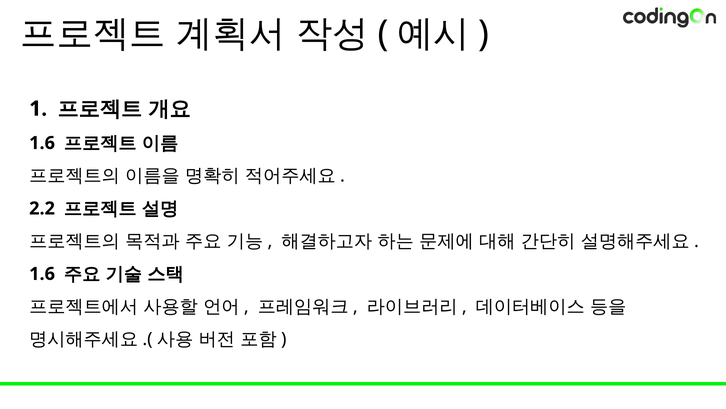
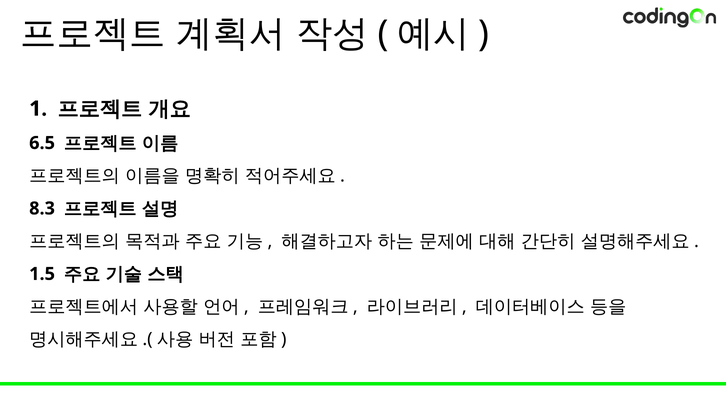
1.6 at (42, 143): 1.6 -> 6.5
2.2: 2.2 -> 8.3
1.6 at (42, 273): 1.6 -> 1.5
